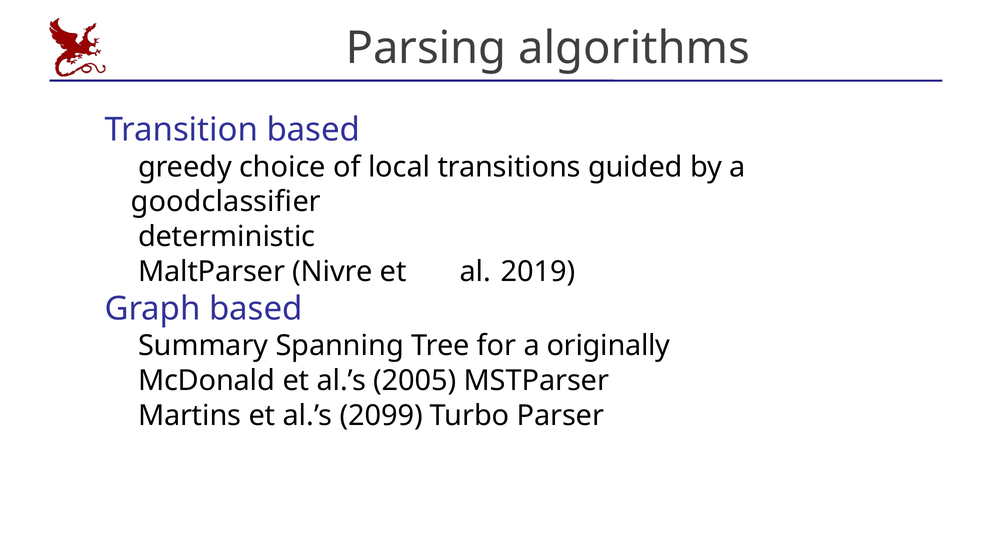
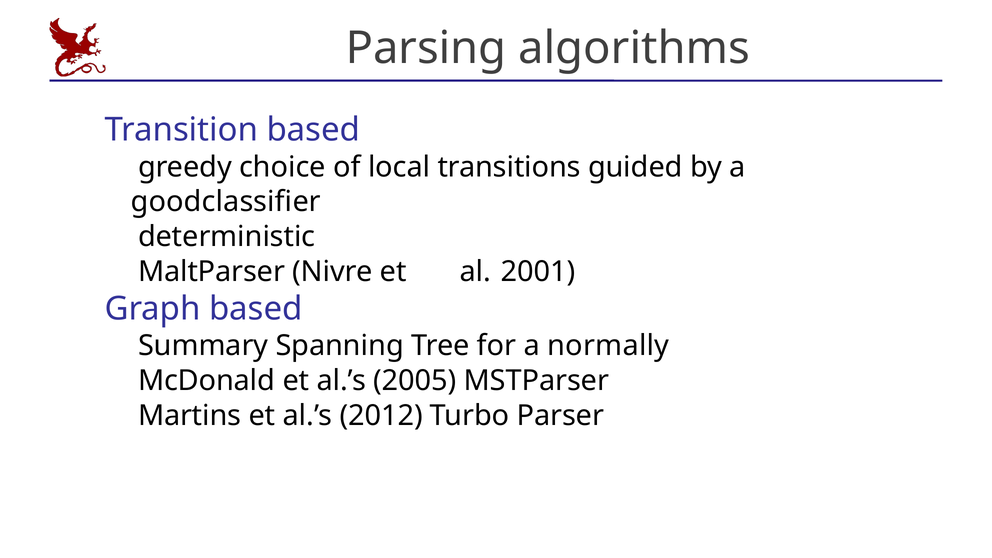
2019: 2019 -> 2001
originally: originally -> normally
2099: 2099 -> 2012
